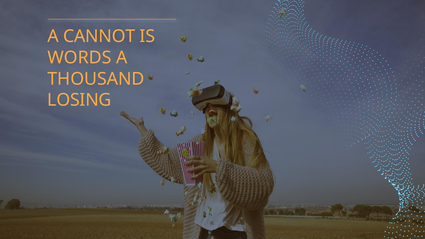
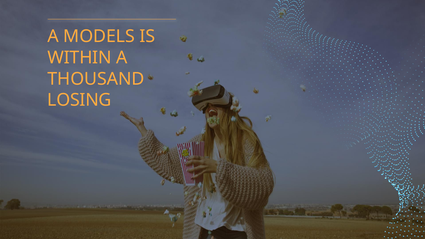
CANNOT: CANNOT -> MODELS
WORDS: WORDS -> WITHIN
